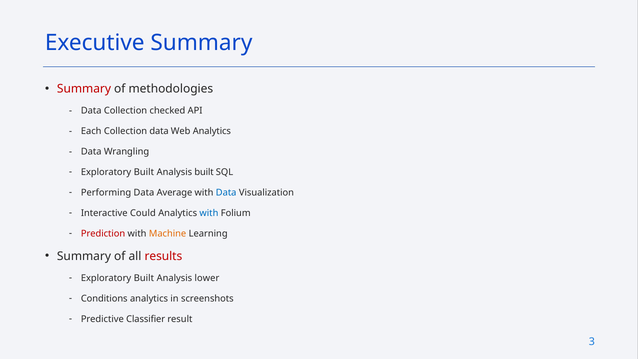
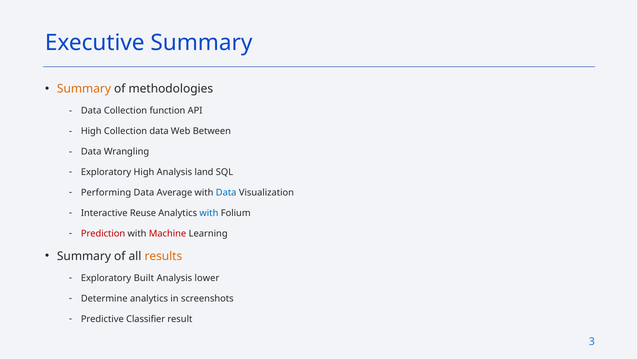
Summary at (84, 89) colour: red -> orange
checked: checked -> function
Each at (91, 131): Each -> High
Web Analytics: Analytics -> Between
Built at (144, 172): Built -> High
Analysis built: built -> land
Could: Could -> Reuse
Machine colour: orange -> red
results colour: red -> orange
Conditions: Conditions -> Determine
